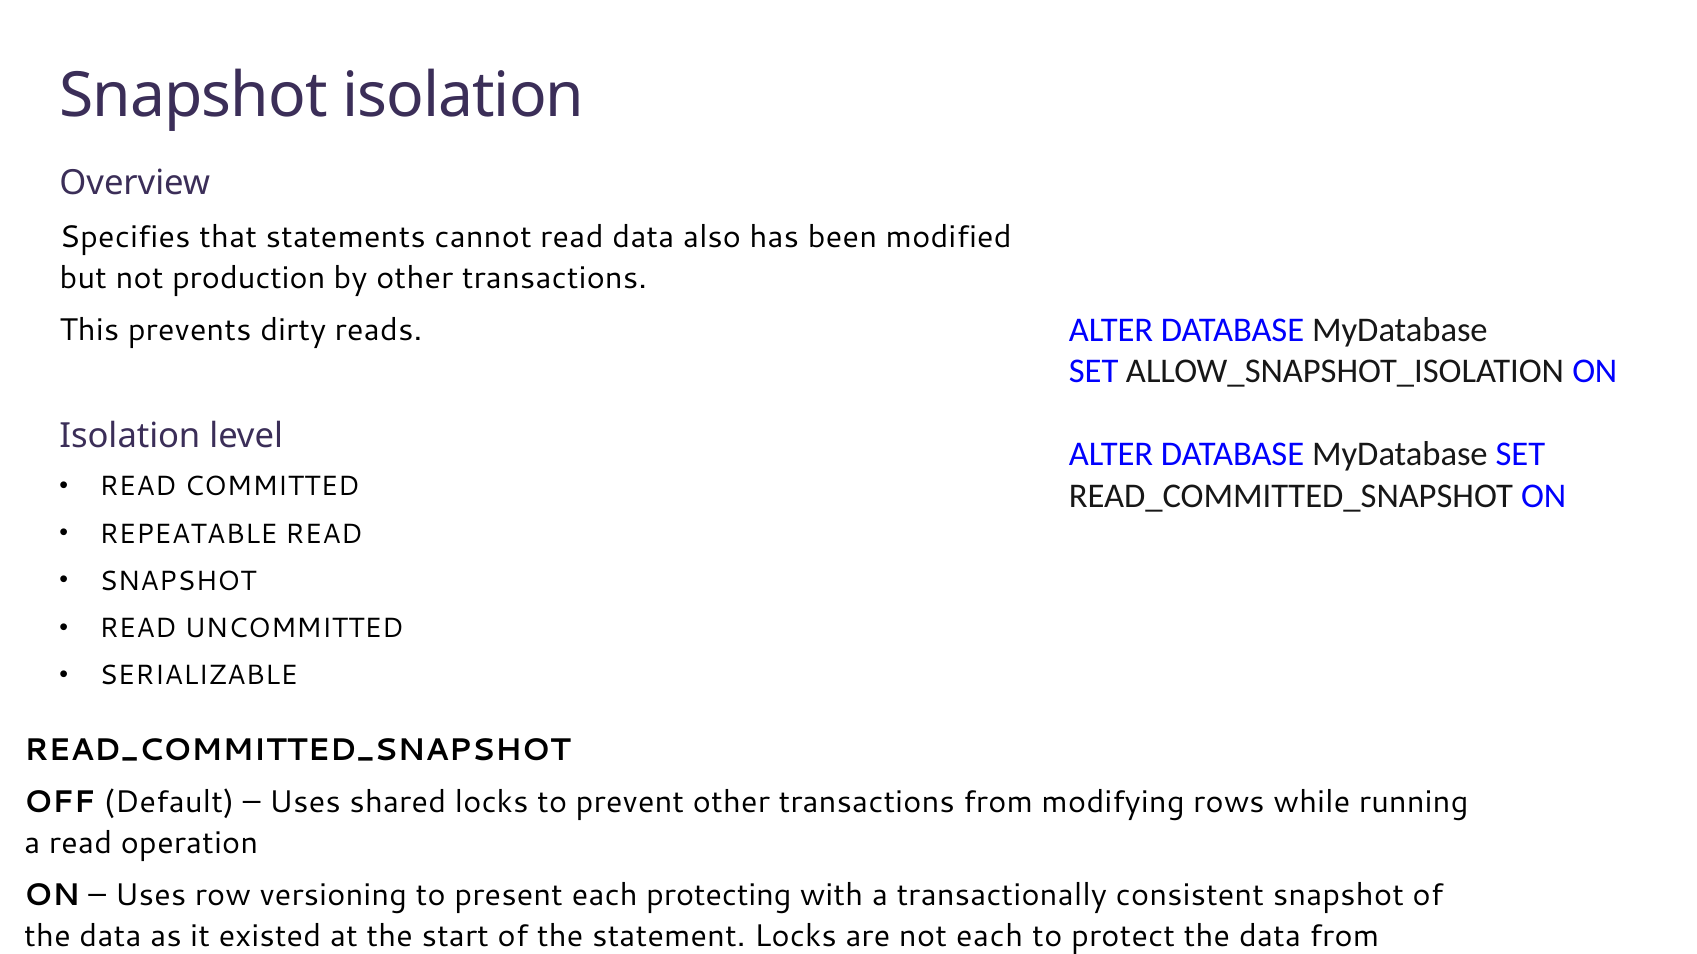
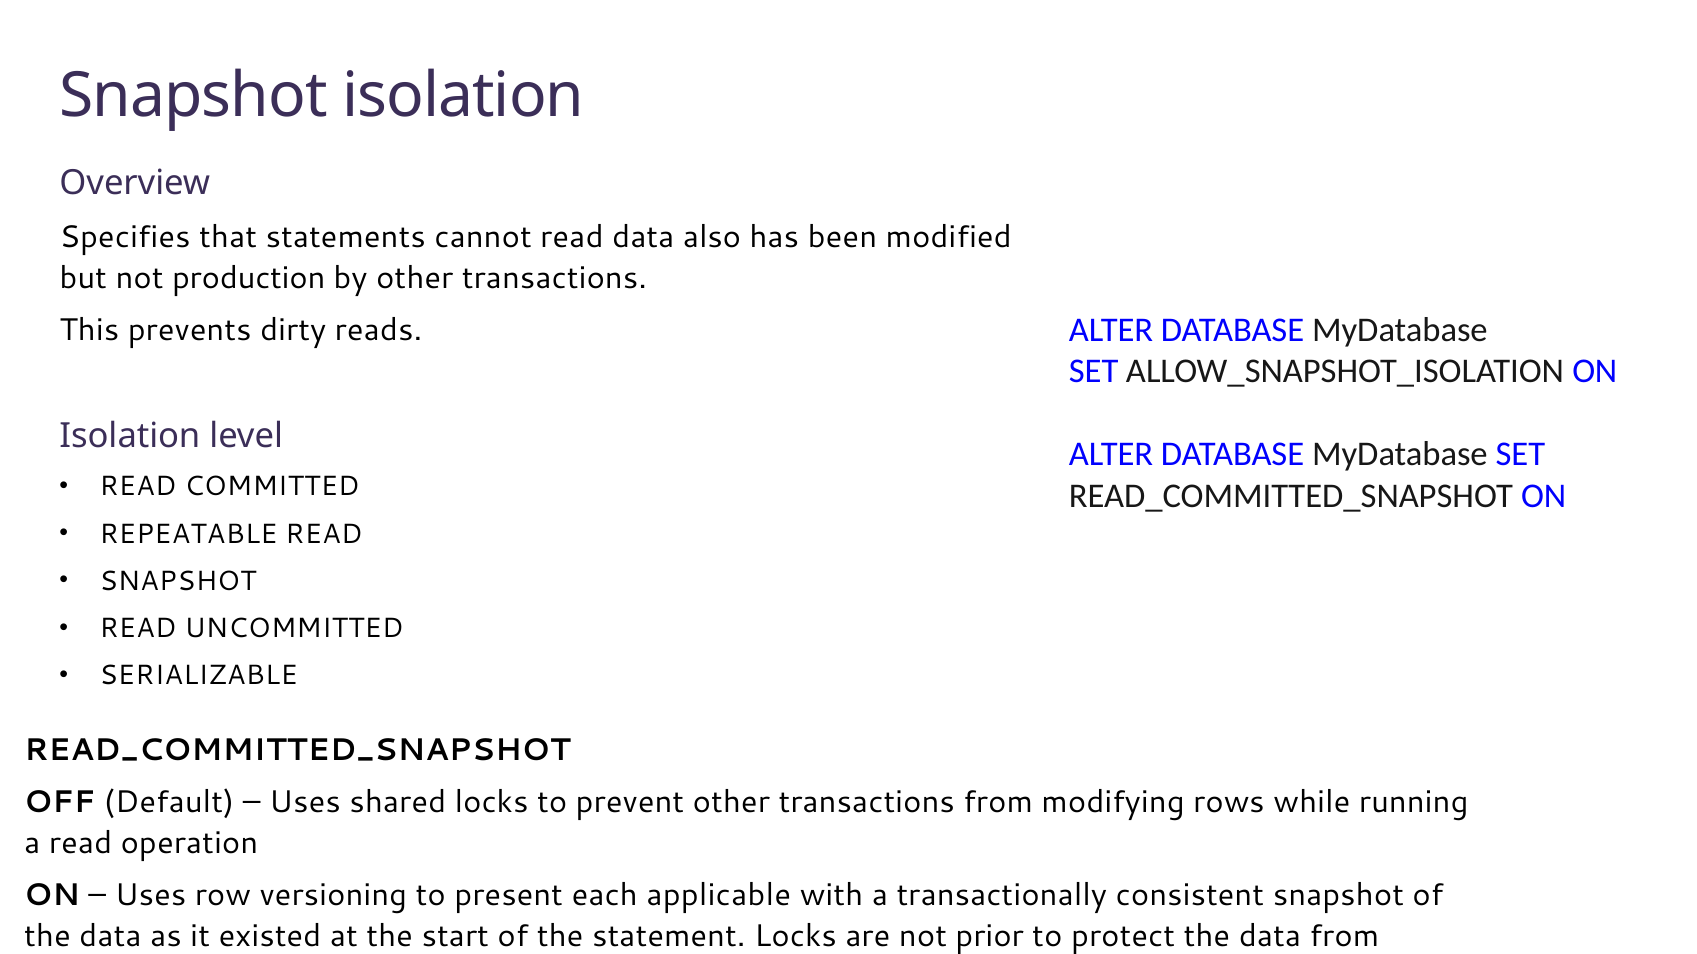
protecting: protecting -> applicable
not each: each -> prior
